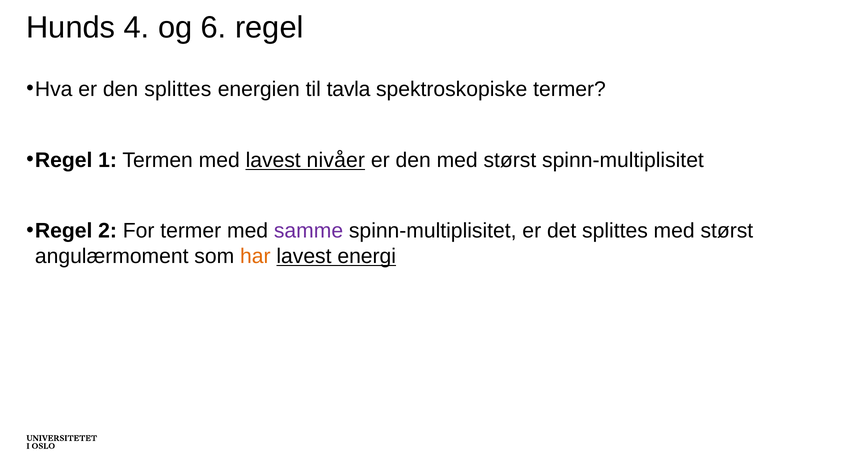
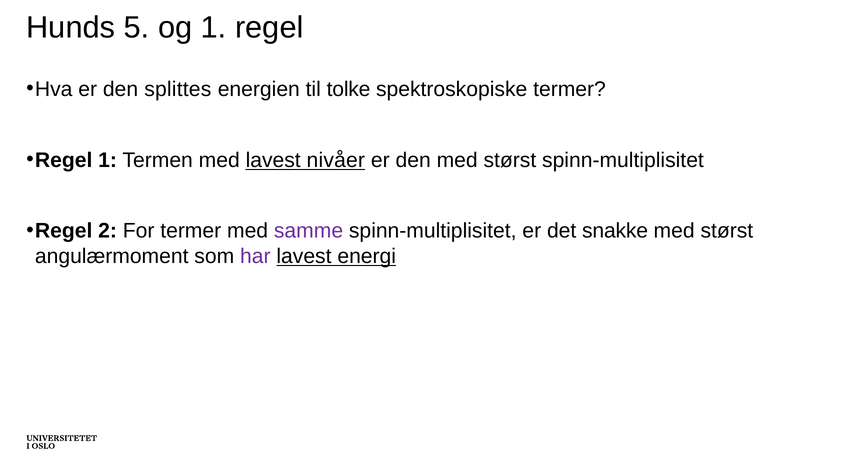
4: 4 -> 5
og 6: 6 -> 1
tavla: tavla -> tolke
det splittes: splittes -> snakke
har colour: orange -> purple
